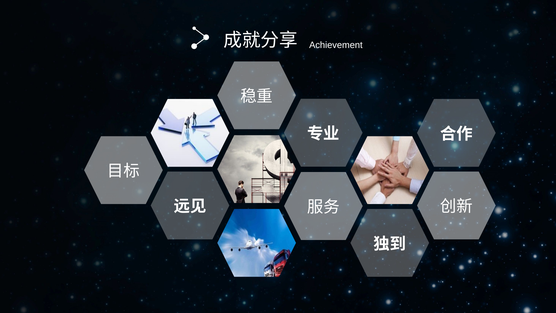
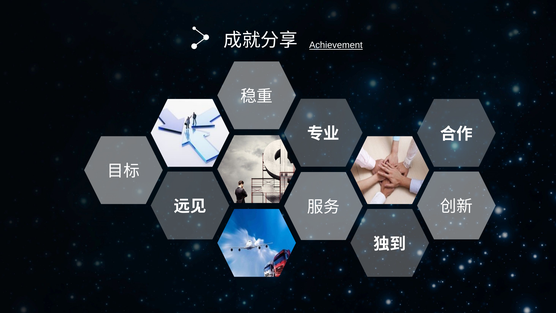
Achievement underline: none -> present
